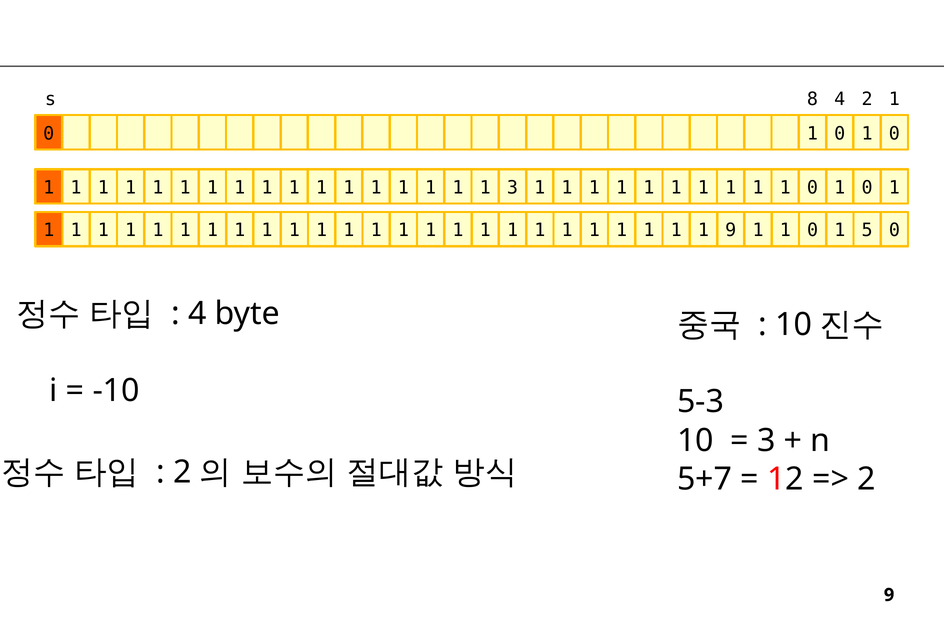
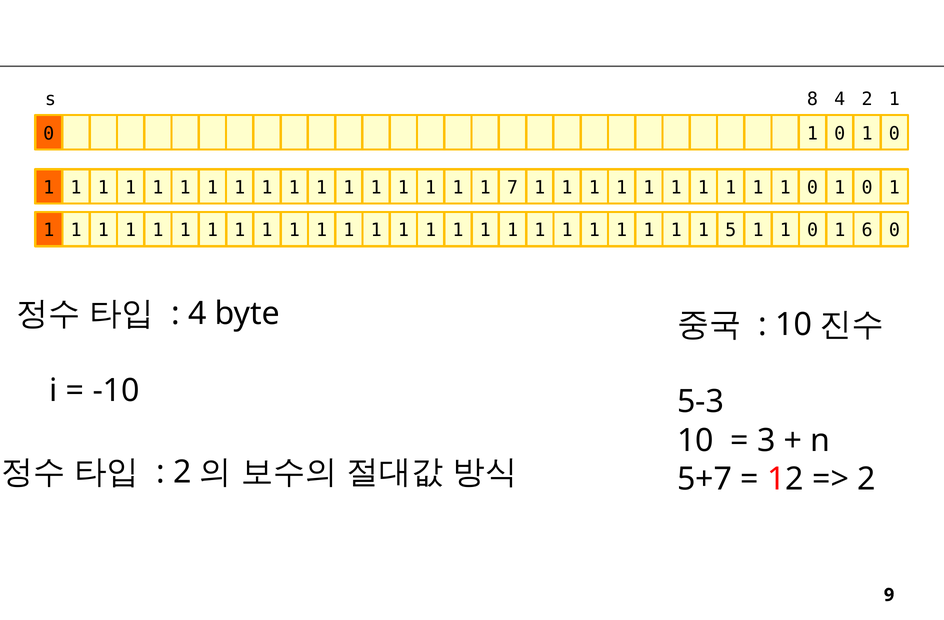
1 3: 3 -> 7
1 9: 9 -> 5
5: 5 -> 6
